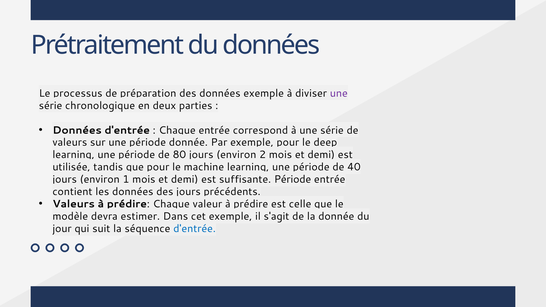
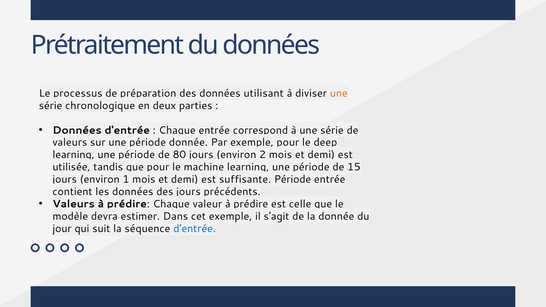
exemple at (264, 93): exemple -> utilisant
une at (339, 93) colour: purple -> orange
40: 40 -> 15
